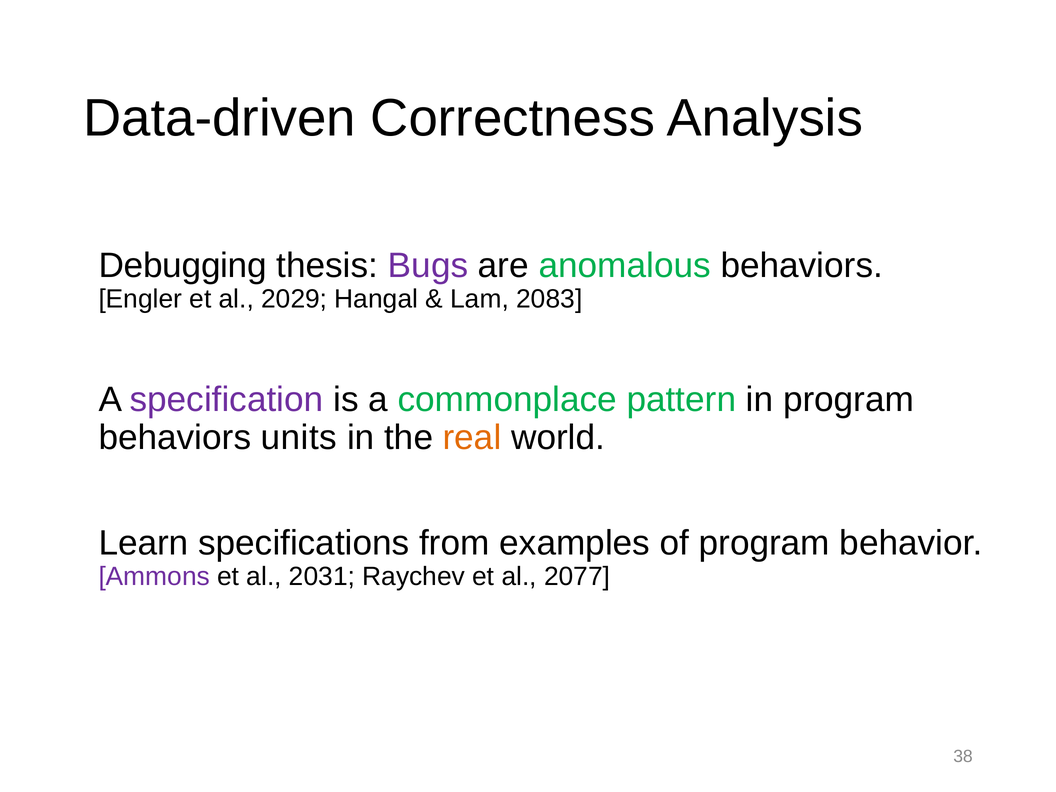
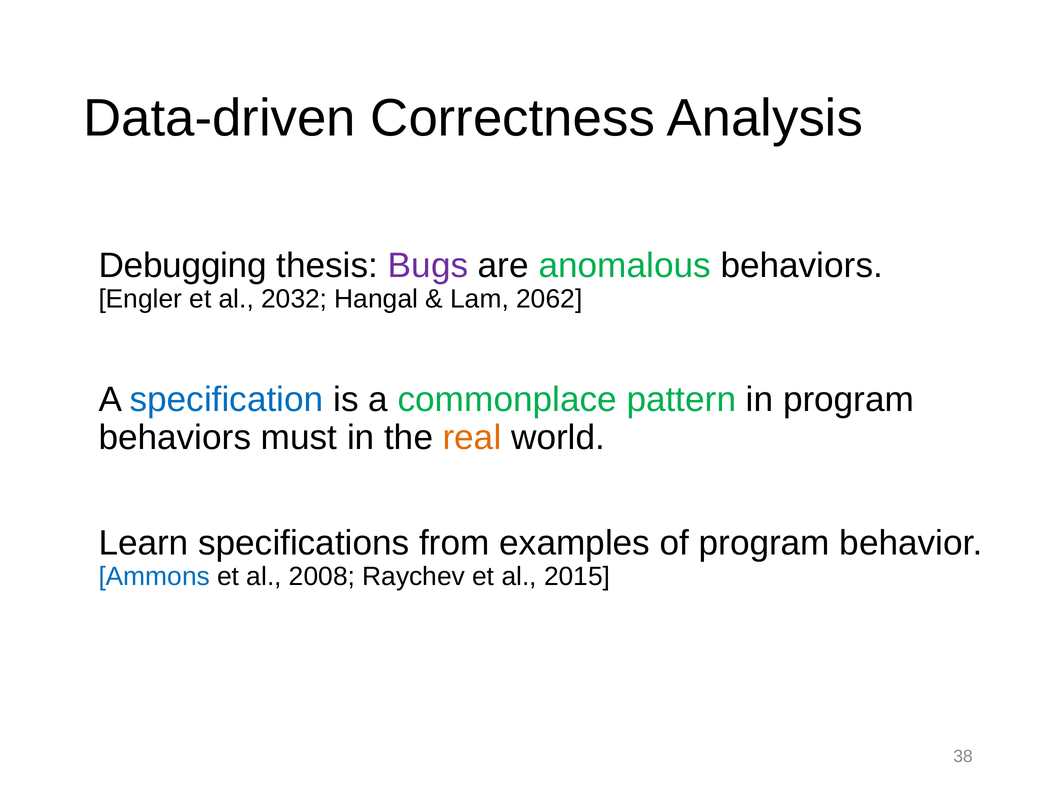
2029: 2029 -> 2032
2083: 2083 -> 2062
specification colour: purple -> blue
units: units -> must
Ammons colour: purple -> blue
2031: 2031 -> 2008
2077: 2077 -> 2015
